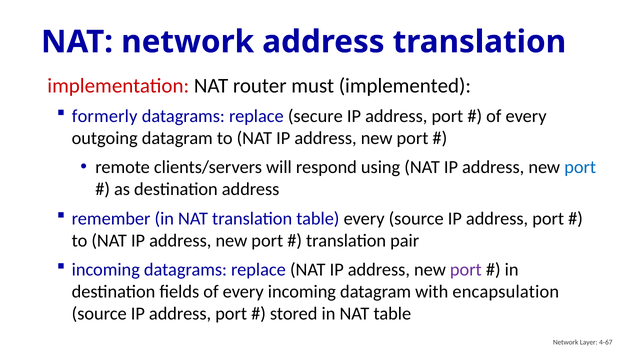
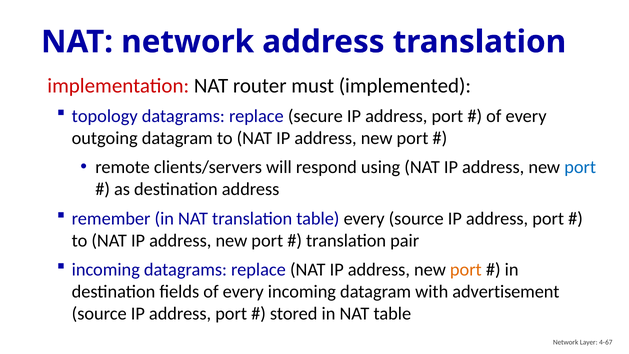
formerly: formerly -> topology
port at (466, 270) colour: purple -> orange
encapsulation: encapsulation -> advertisement
